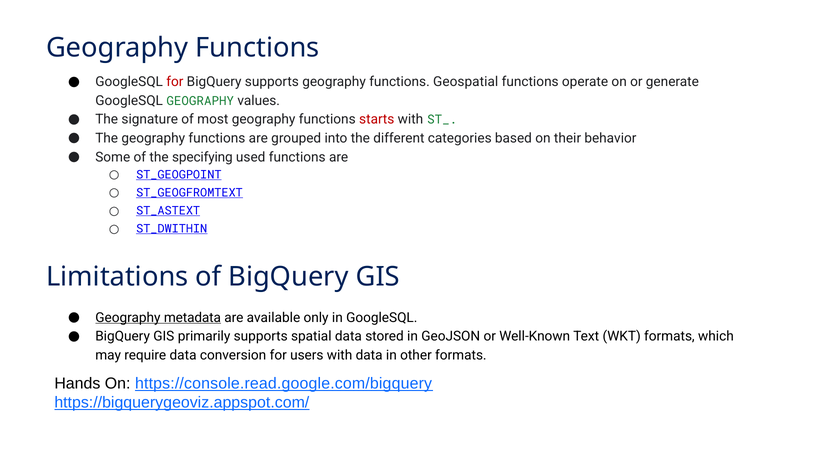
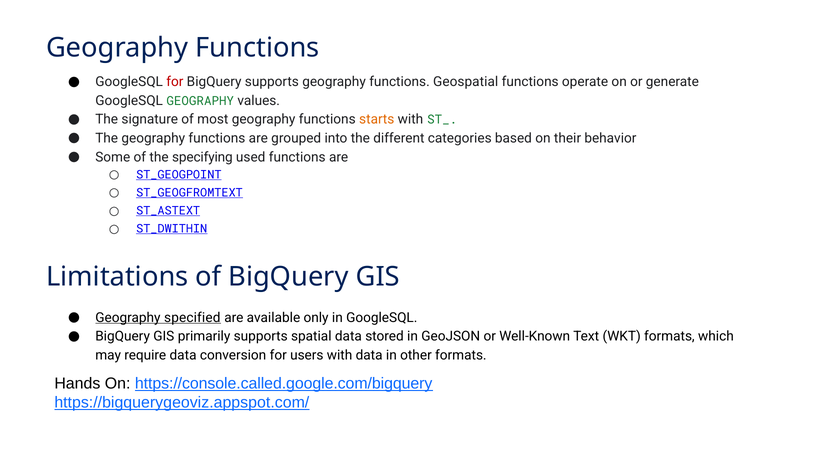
starts colour: red -> orange
metadata: metadata -> specified
https://console.read.google.com/bigquery: https://console.read.google.com/bigquery -> https://console.called.google.com/bigquery
